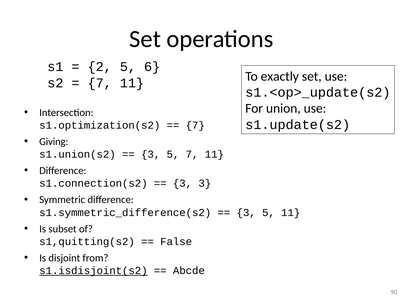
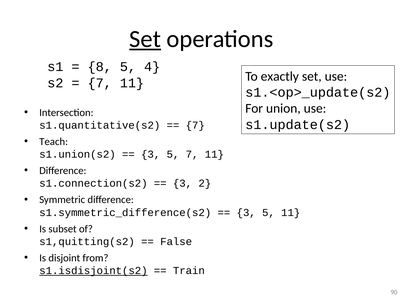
Set at (145, 39) underline: none -> present
2: 2 -> 8
6: 6 -> 4
s1.optimization(s2: s1.optimization(s2 -> s1.quantitative(s2
Giving: Giving -> Teach
3 3: 3 -> 2
Abcde: Abcde -> Train
